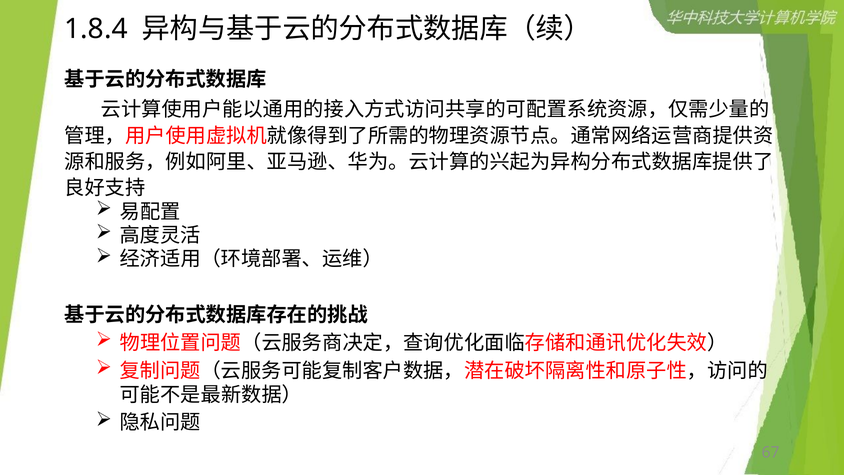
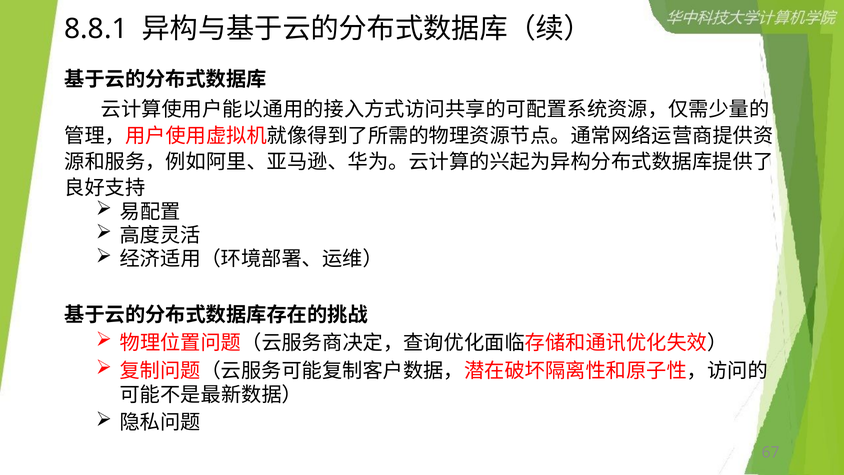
1.8.4: 1.8.4 -> 8.8.1
